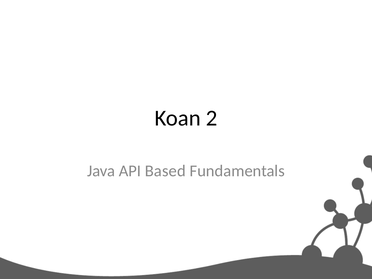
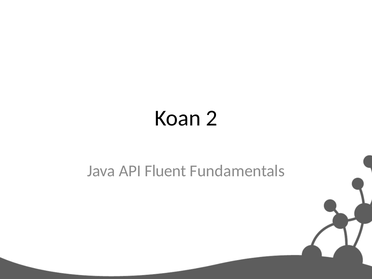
Based: Based -> Fluent
